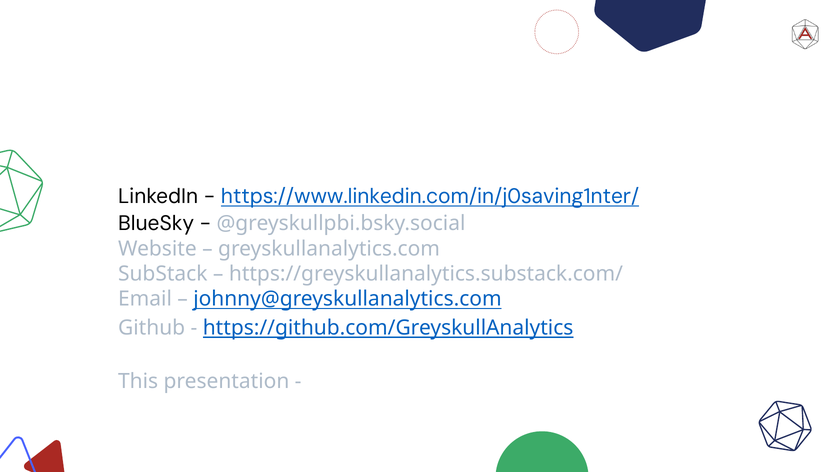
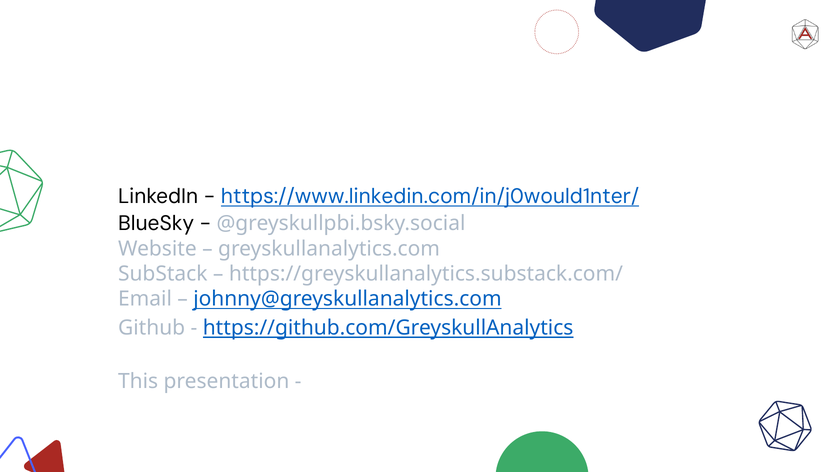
https://www.linkedin.com/in/j0saving1nter/: https://www.linkedin.com/in/j0saving1nter/ -> https://www.linkedin.com/in/j0would1nter/
